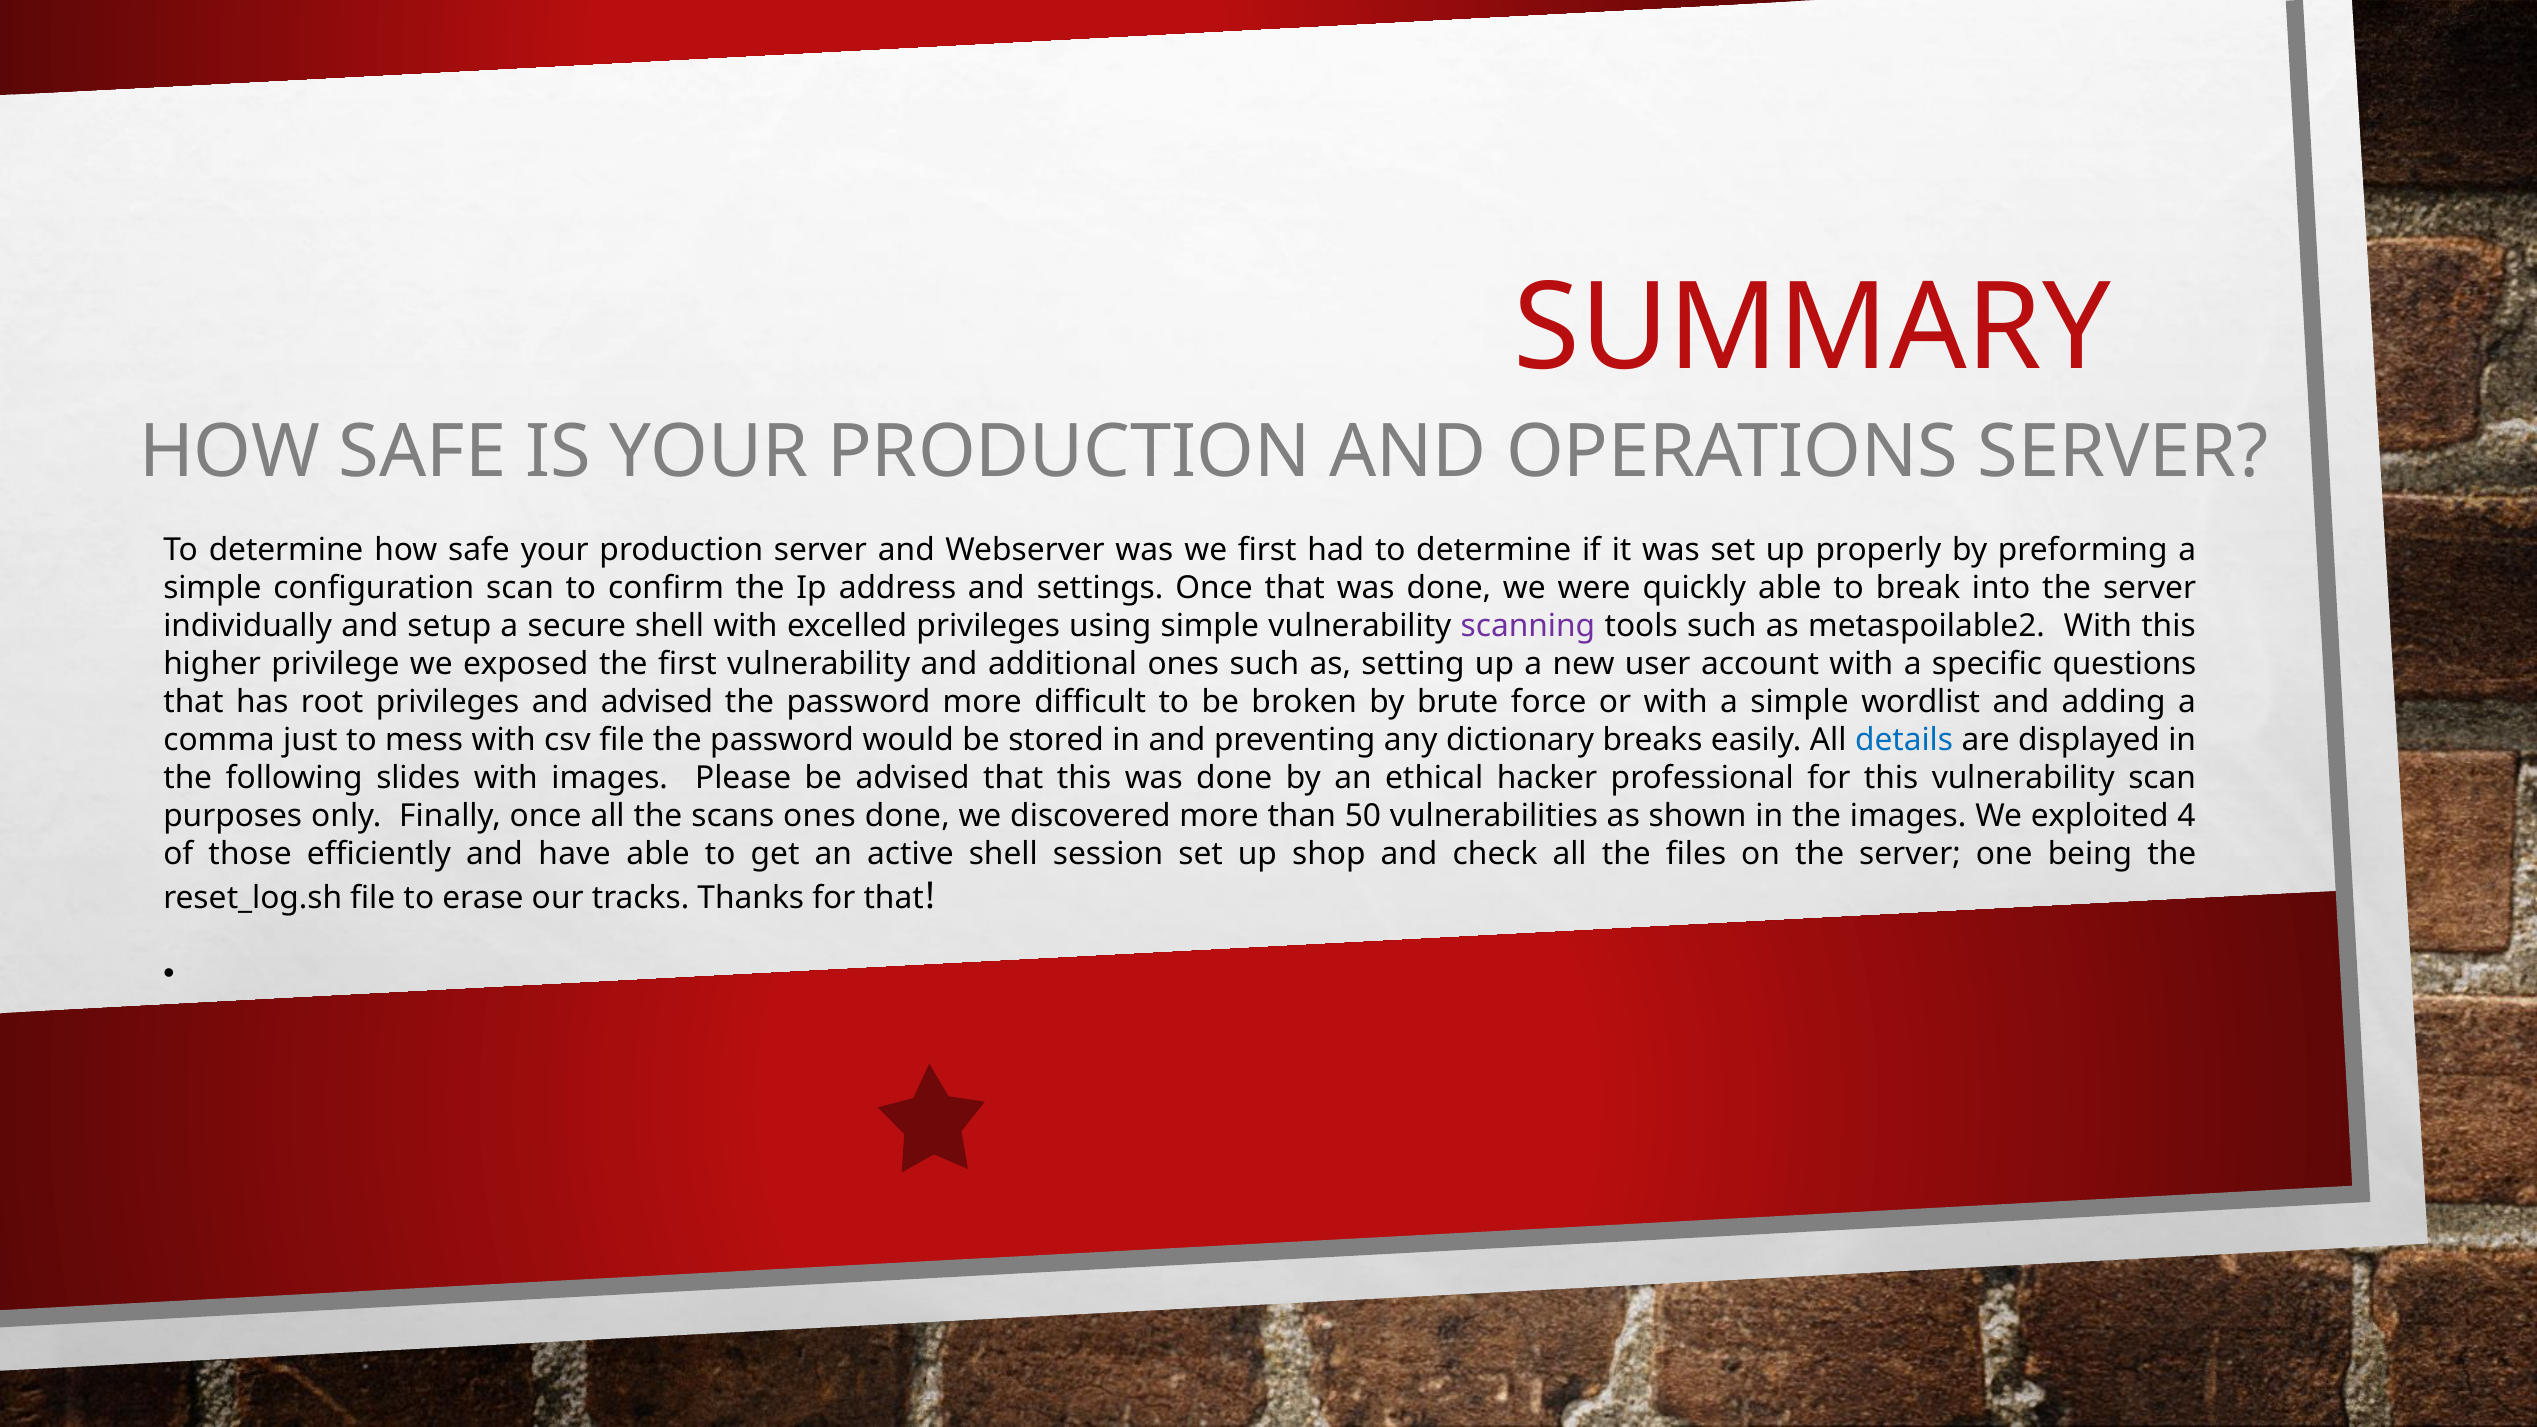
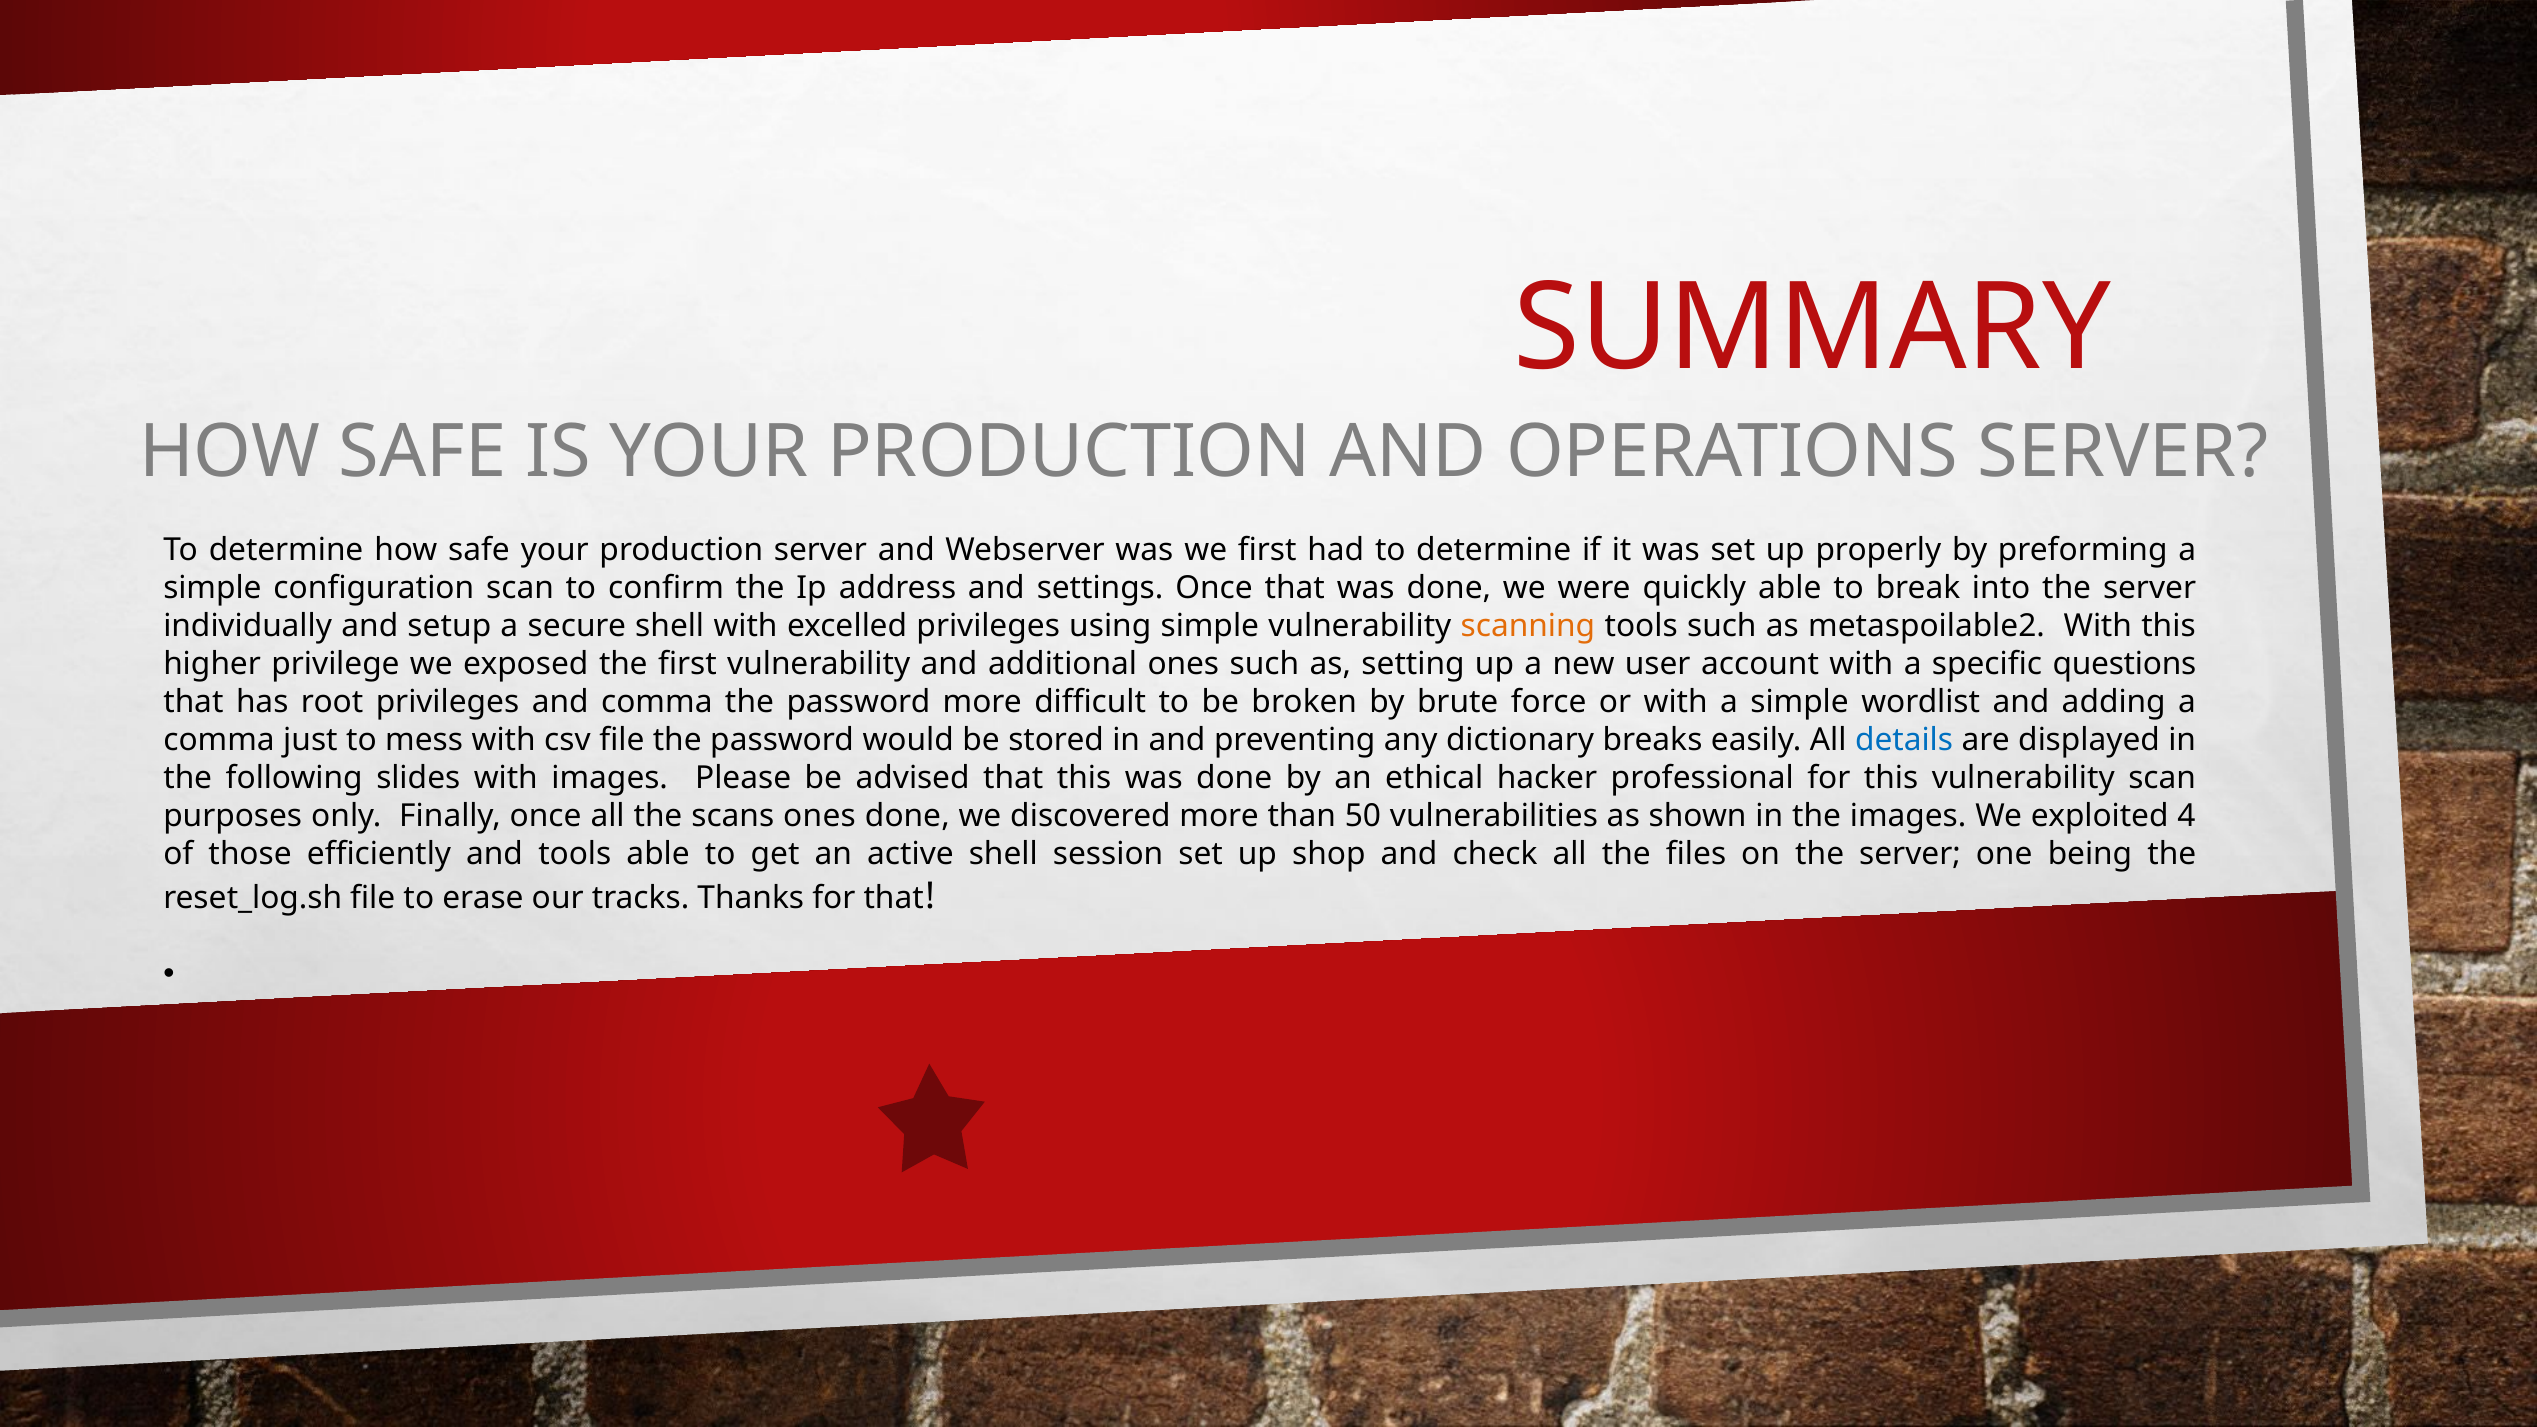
scanning colour: purple -> orange
and advised: advised -> comma
and have: have -> tools
